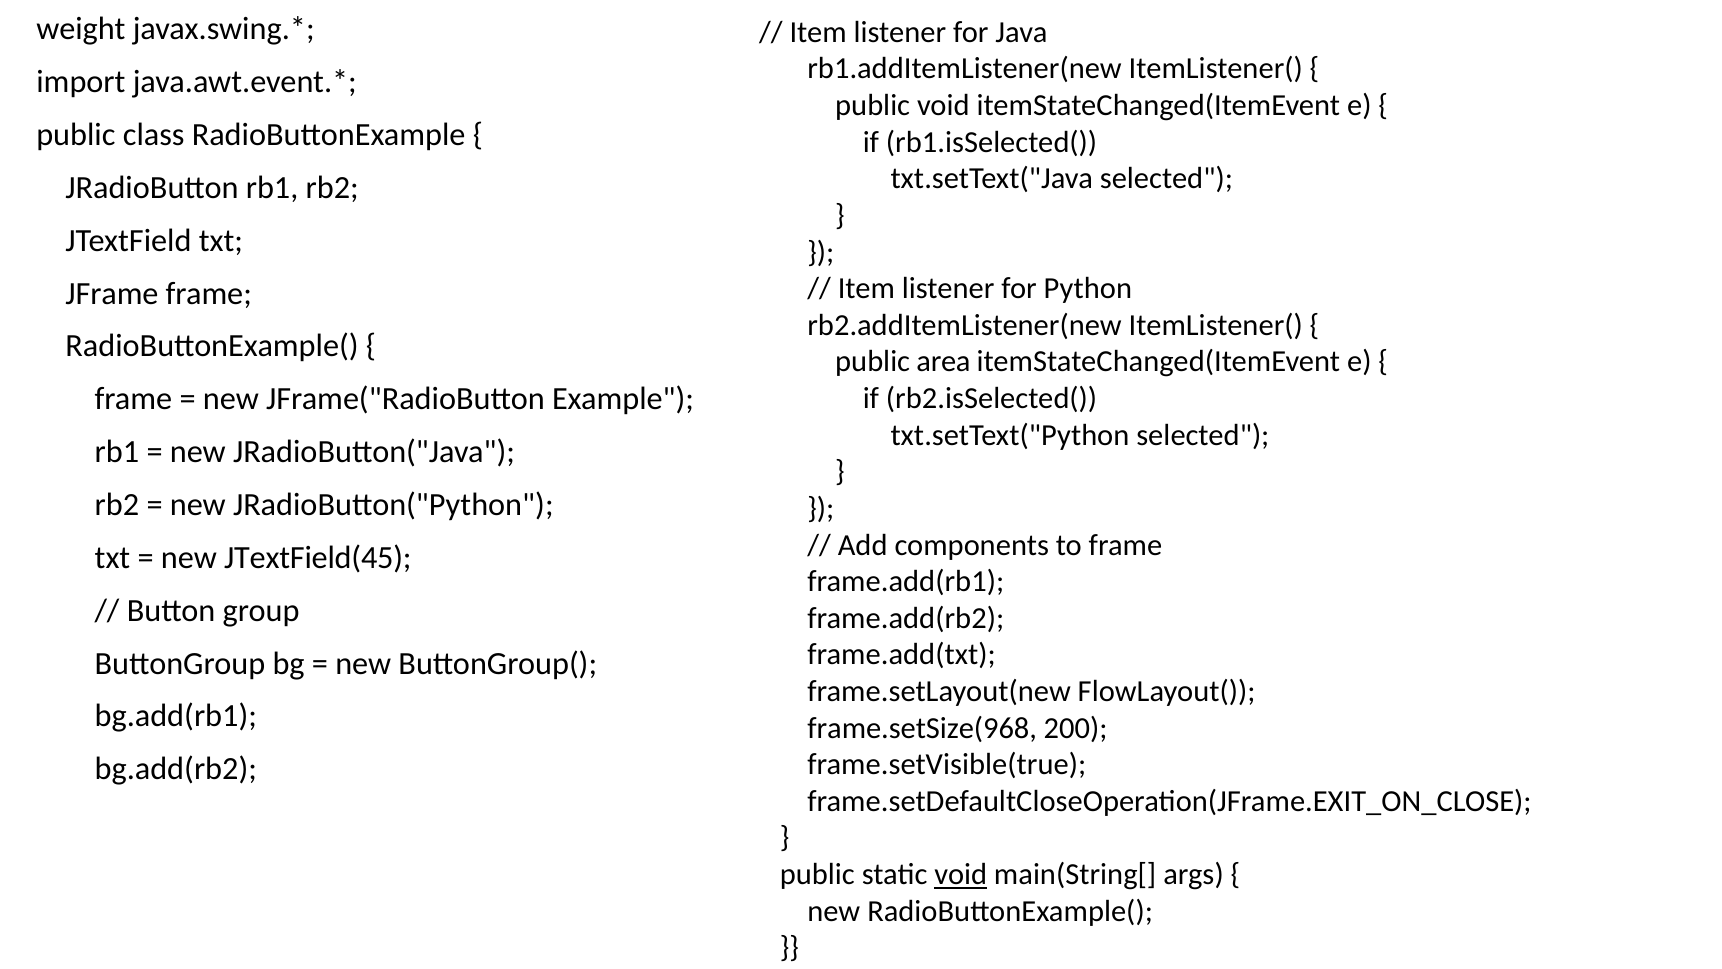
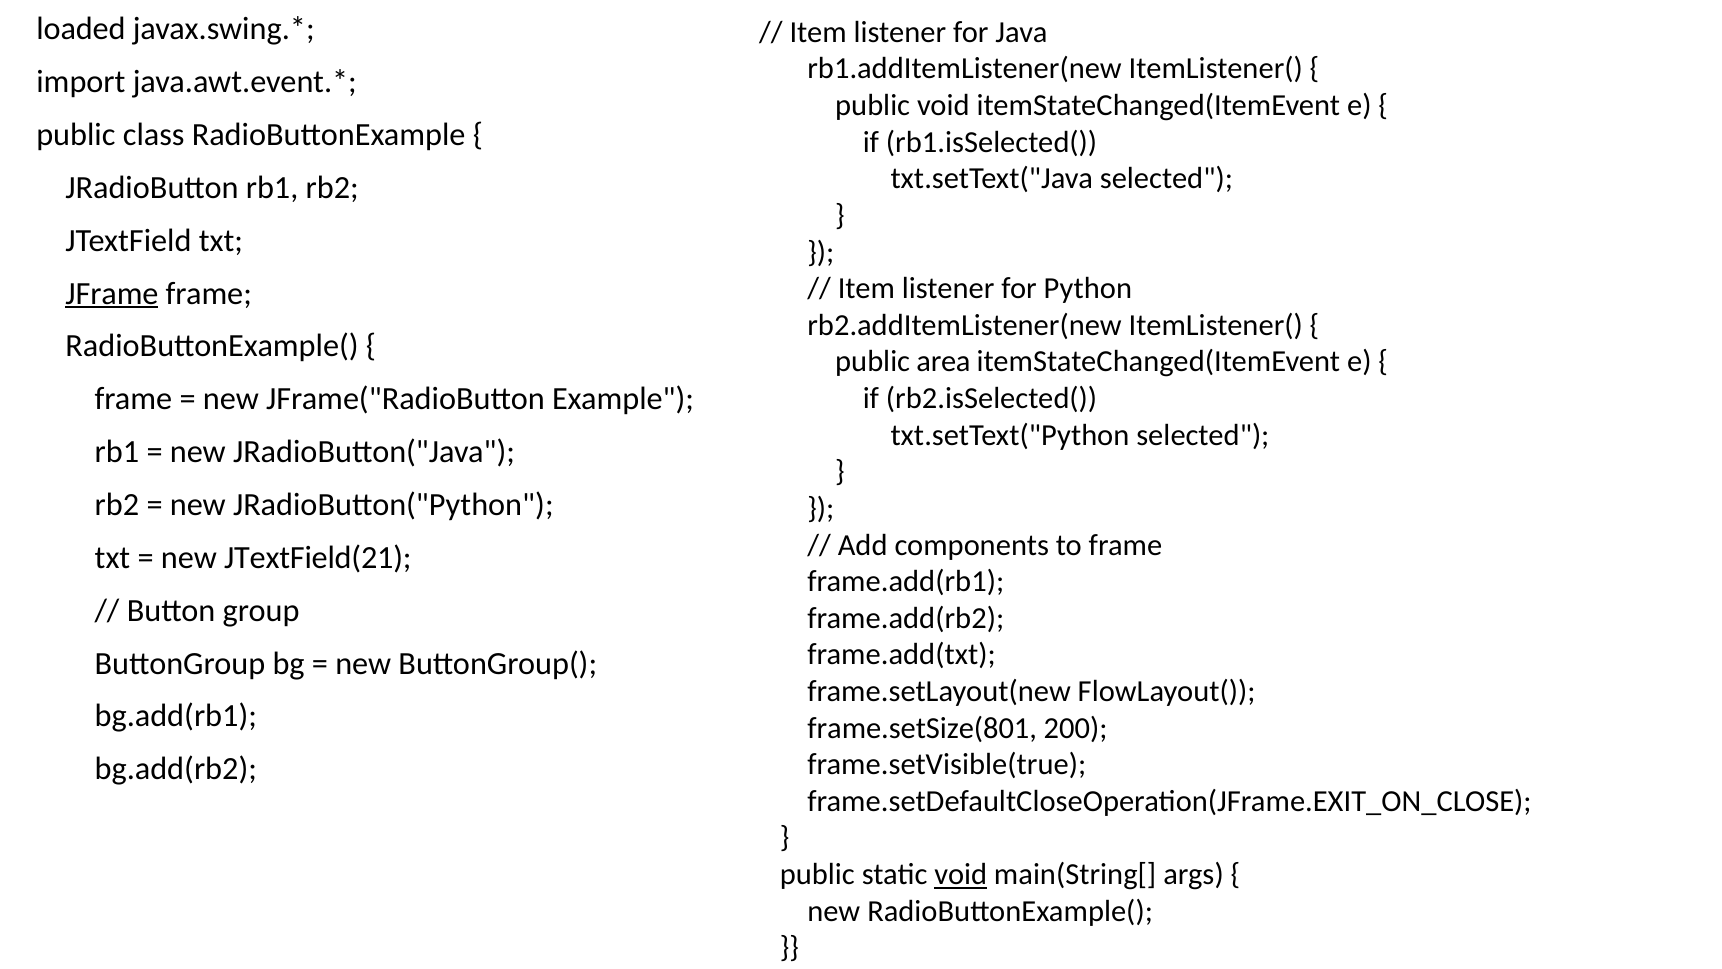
weight: weight -> loaded
JFrame underline: none -> present
JTextField(45: JTextField(45 -> JTextField(21
frame.setSize(968: frame.setSize(968 -> frame.setSize(801
